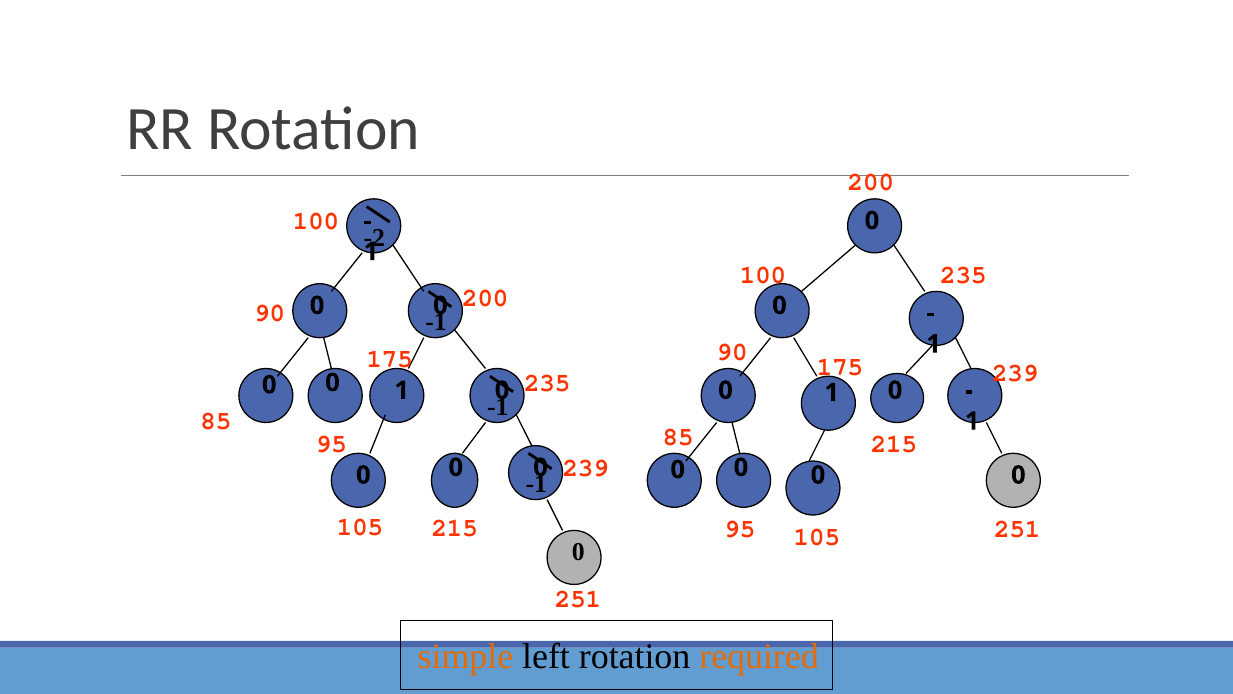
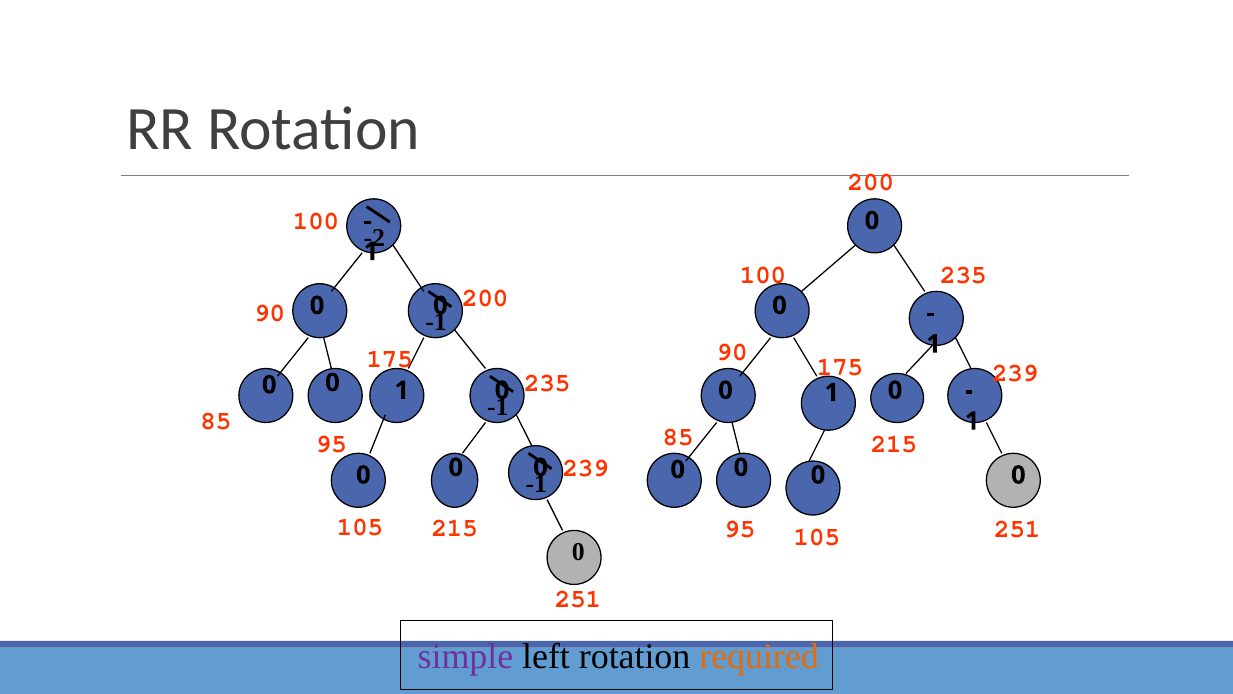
simple colour: orange -> purple
